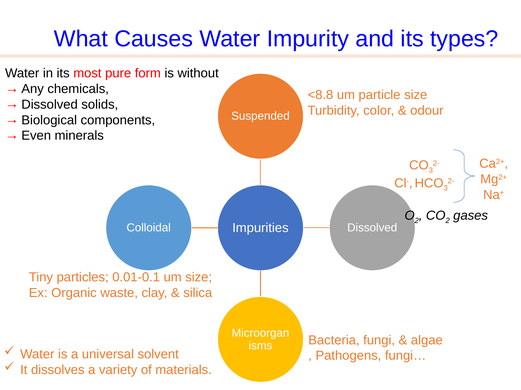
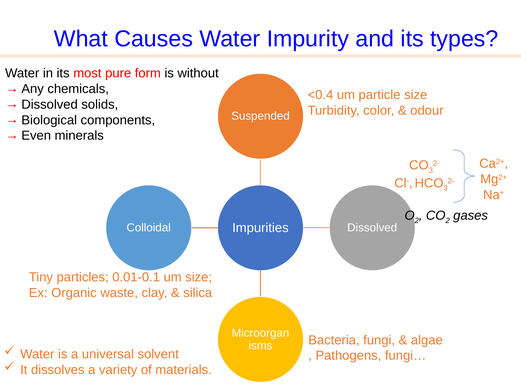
<8.8: <8.8 -> <0.4
